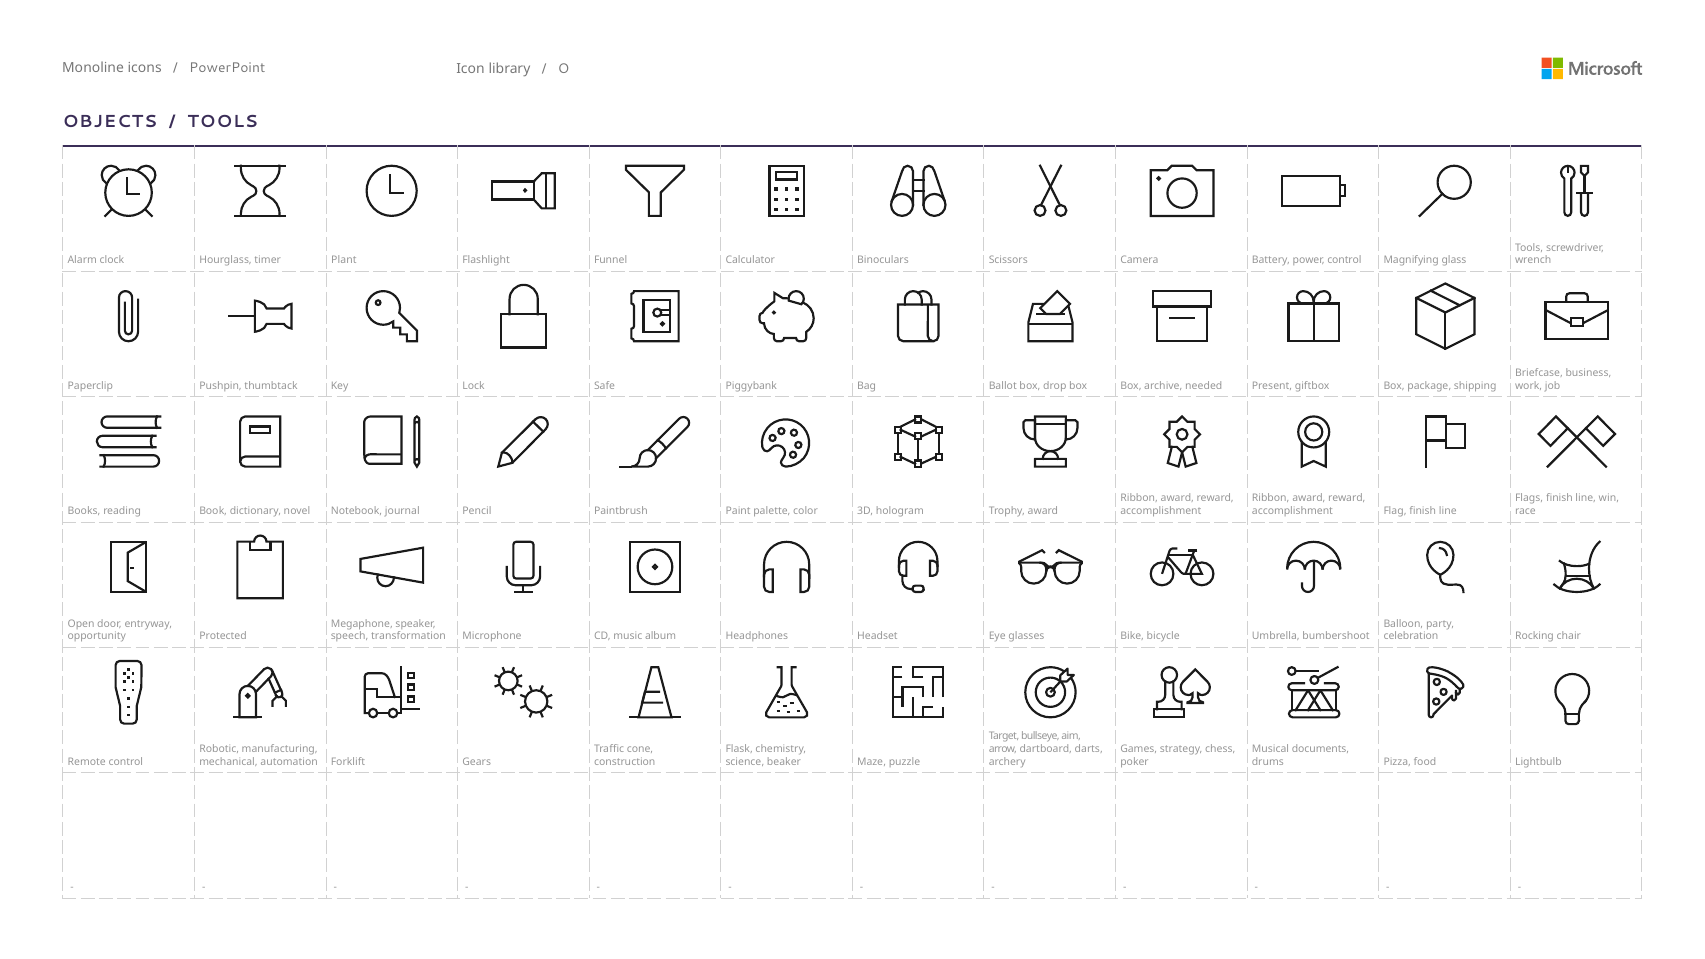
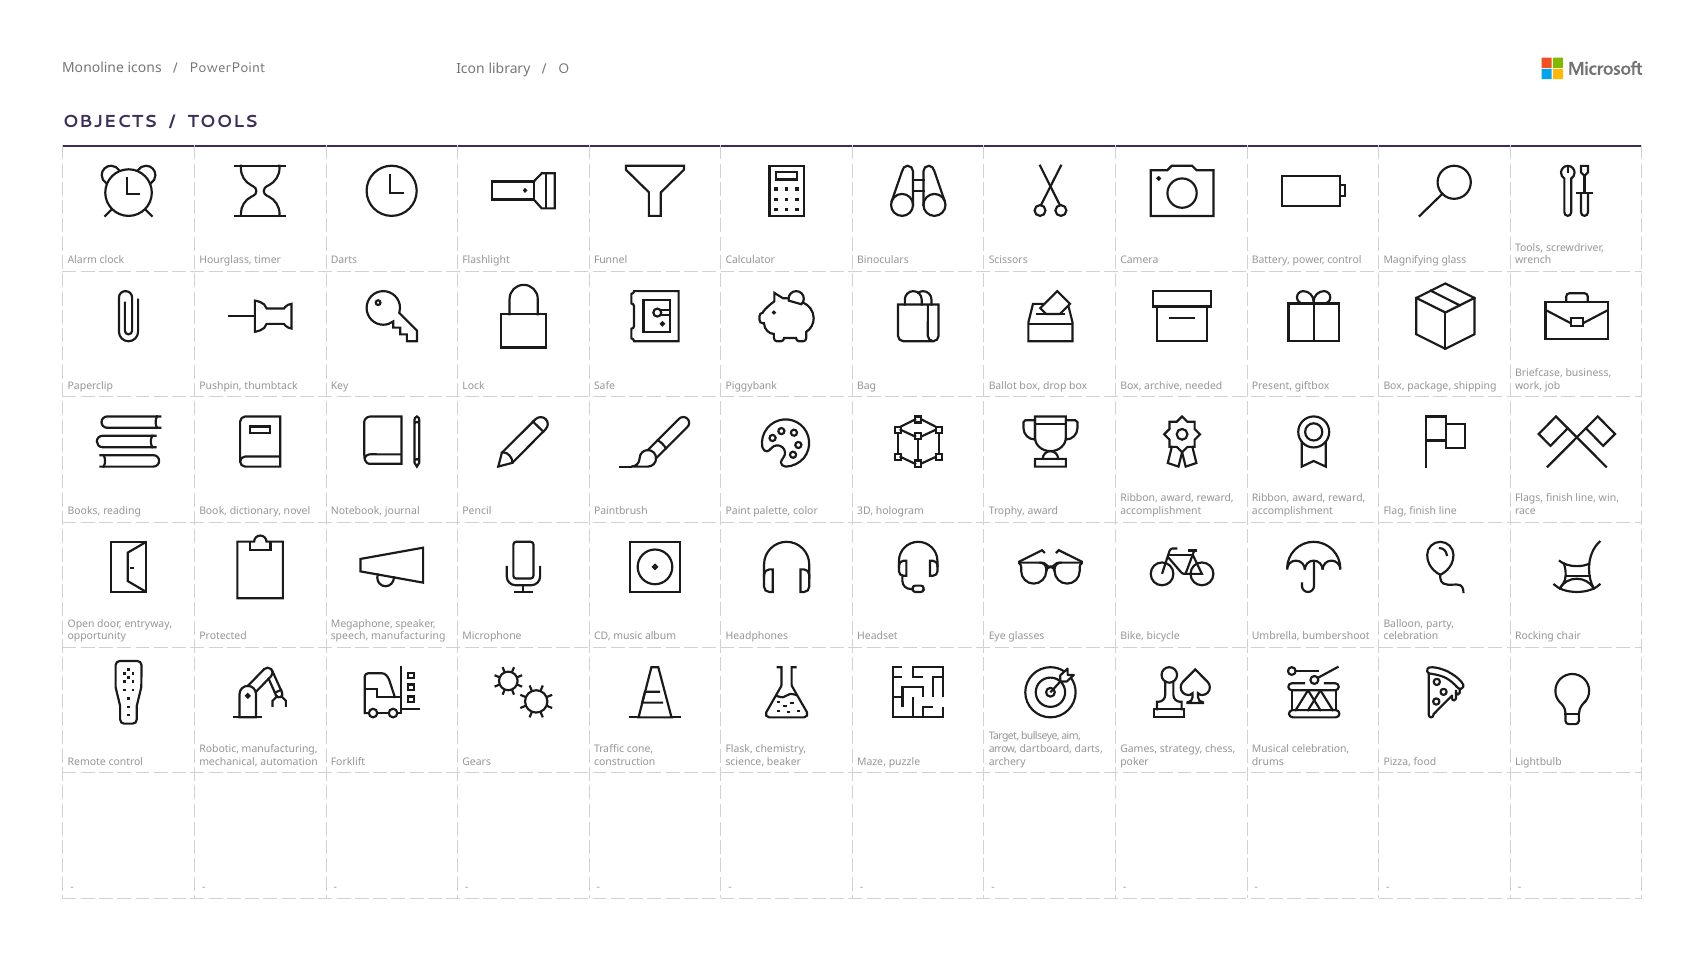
timer Plant: Plant -> Darts
speech transformation: transformation -> manufacturing
Musical documents: documents -> celebration
